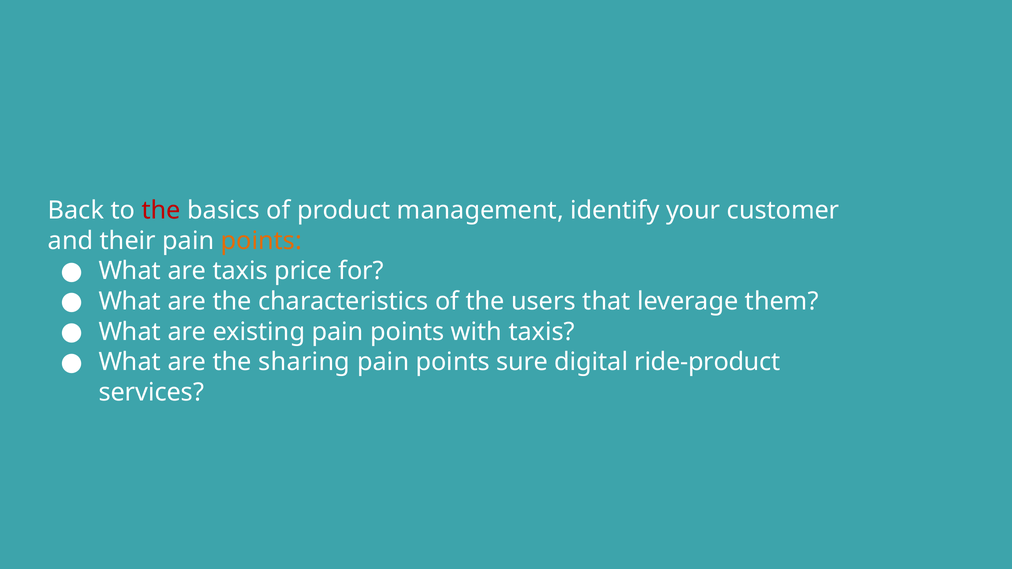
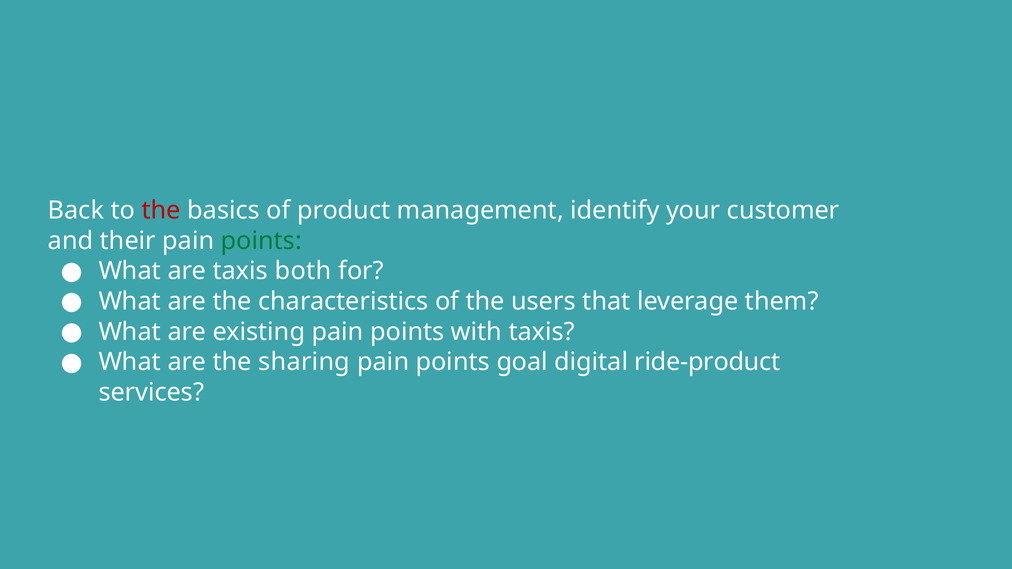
points at (261, 241) colour: orange -> green
price: price -> both
sure: sure -> goal
